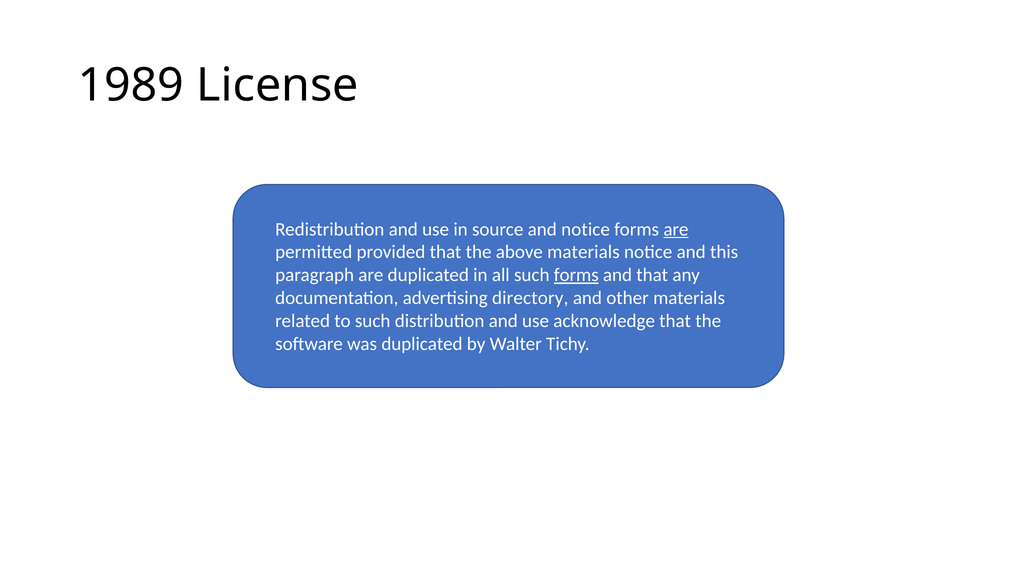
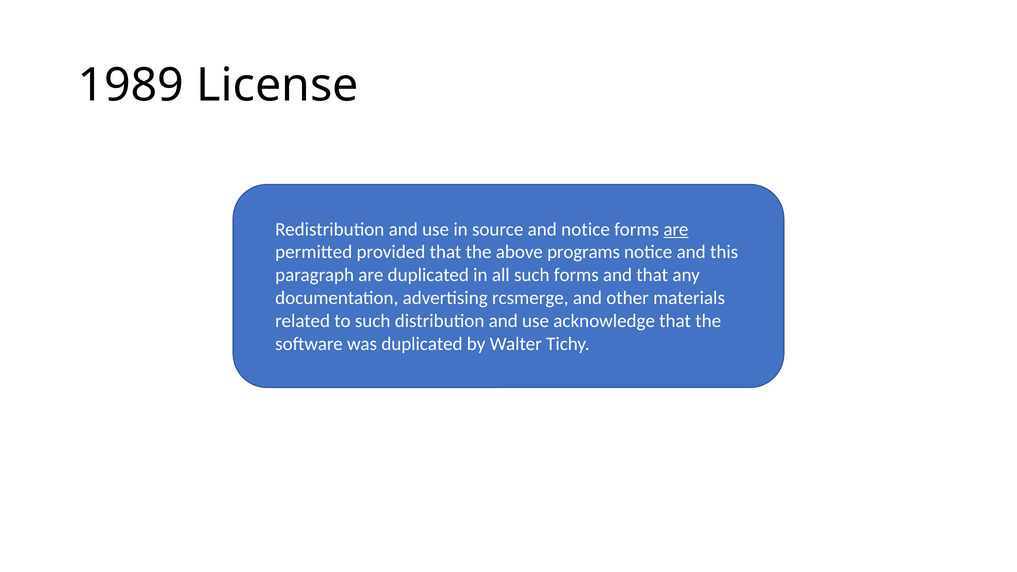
above materials: materials -> programs
forms at (576, 275) underline: present -> none
directory: directory -> rcsmerge
